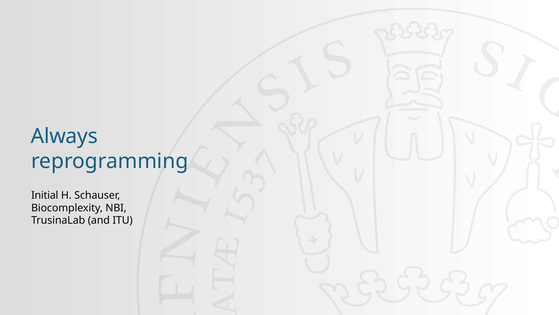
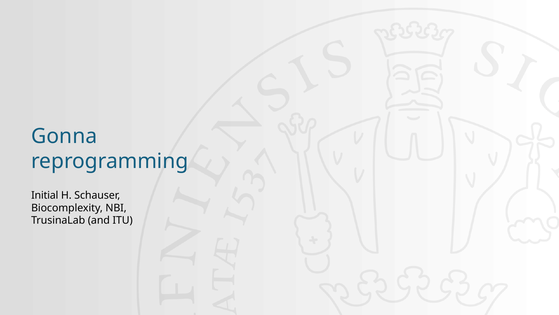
Always: Always -> Gonna
